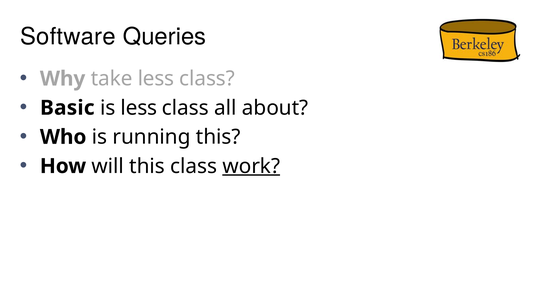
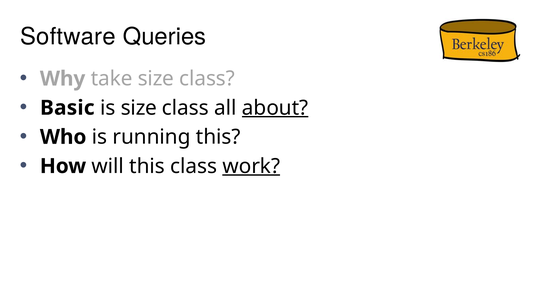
take less: less -> size
is less: less -> size
about underline: none -> present
